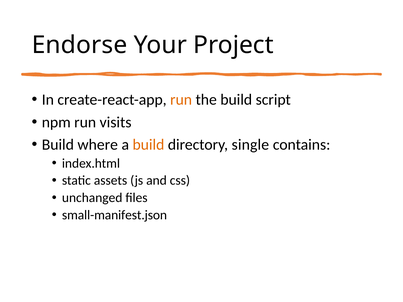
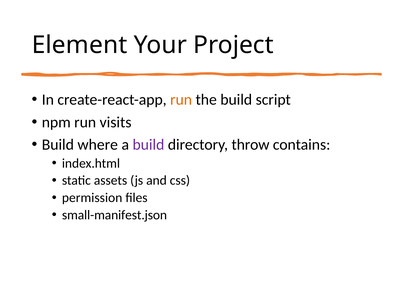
Endorse: Endorse -> Element
build at (148, 145) colour: orange -> purple
single: single -> throw
unchanged: unchanged -> permission
